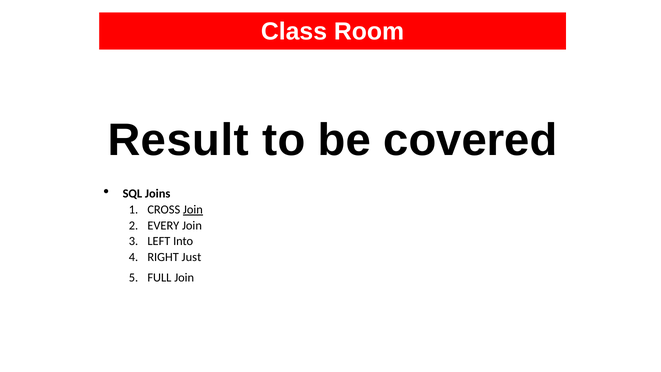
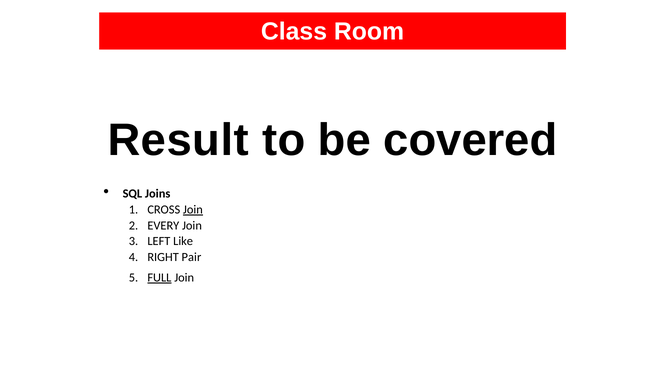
Into: Into -> Like
Just: Just -> Pair
FULL underline: none -> present
